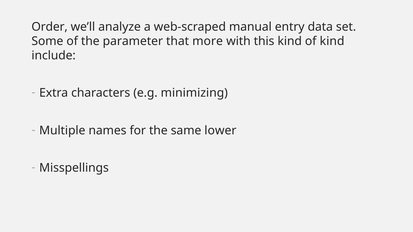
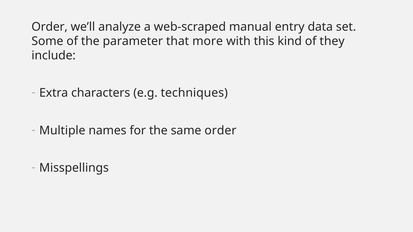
of kind: kind -> they
minimizing: minimizing -> techniques
same lower: lower -> order
